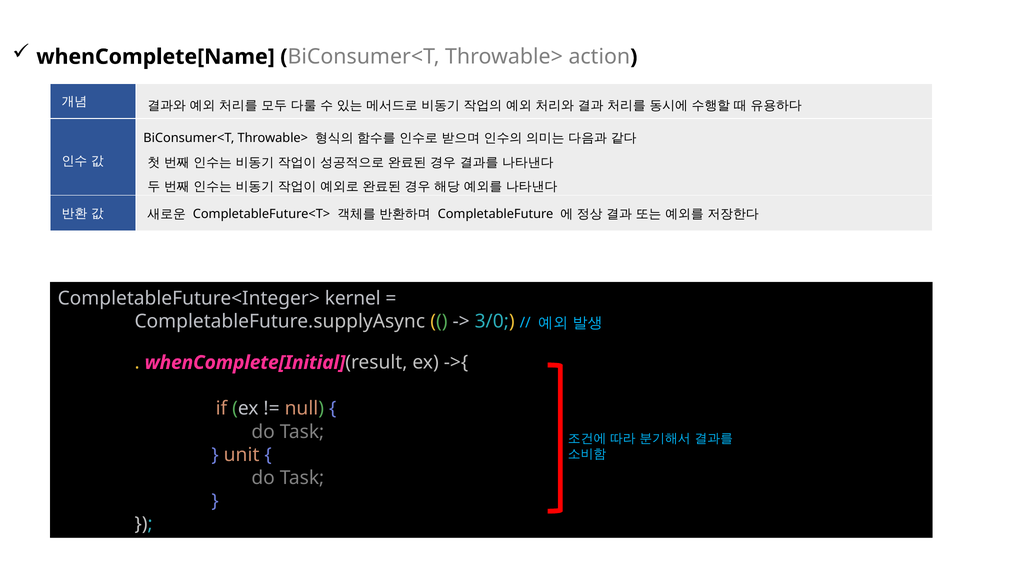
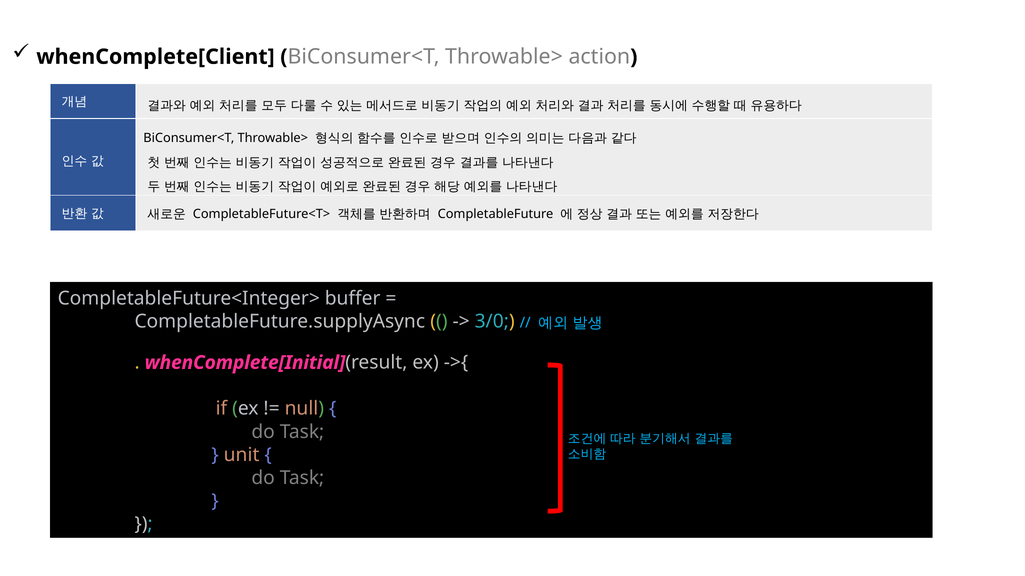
whenComplete[Name: whenComplete[Name -> whenComplete[Client
kernel: kernel -> buffer
